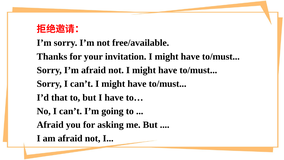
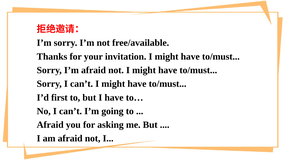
that: that -> first
